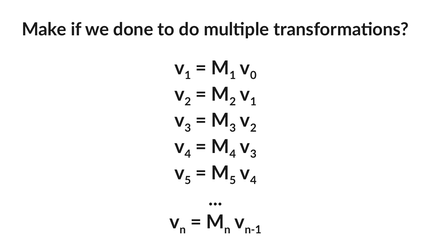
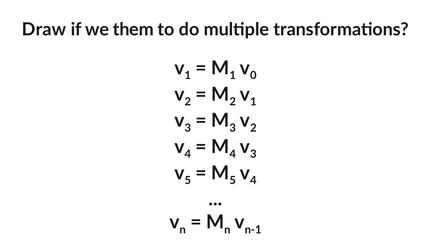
Make: Make -> Draw
done: done -> them
